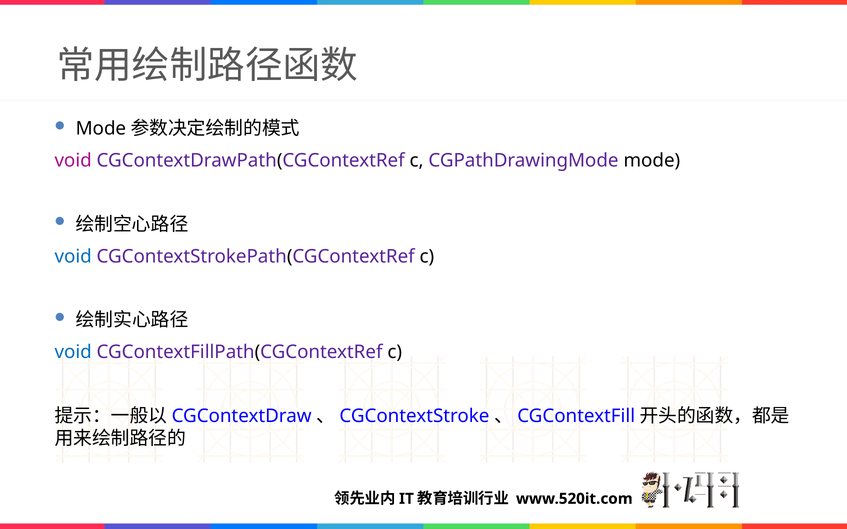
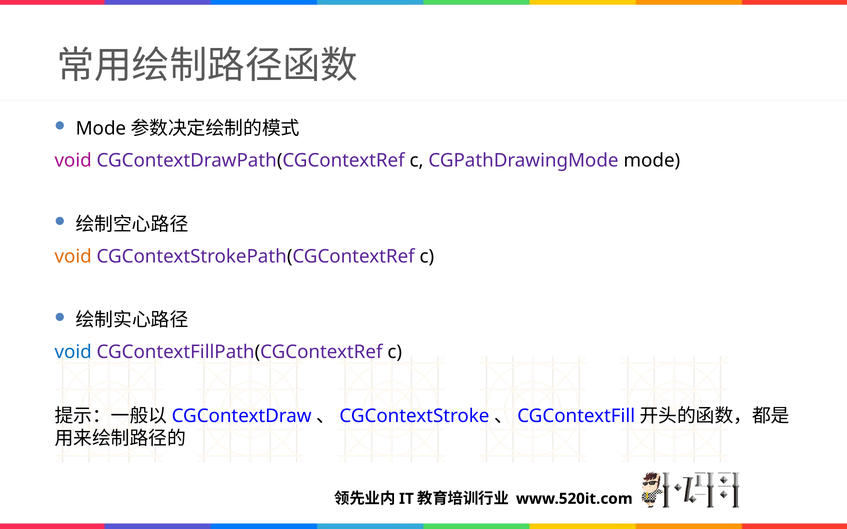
void at (73, 257) colour: blue -> orange
